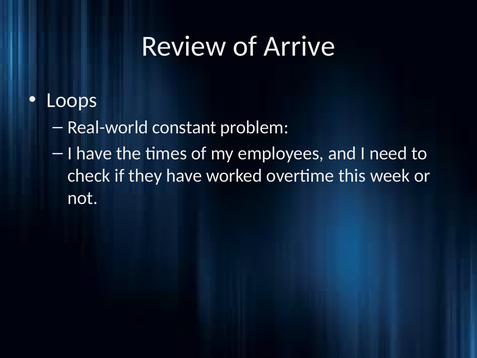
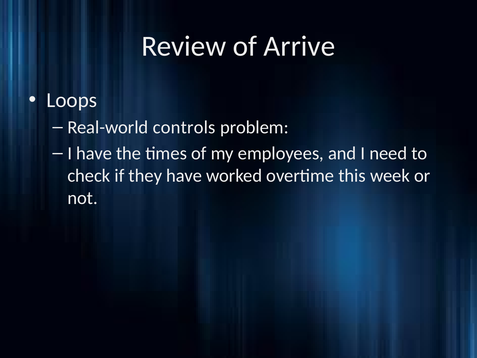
constant: constant -> controls
